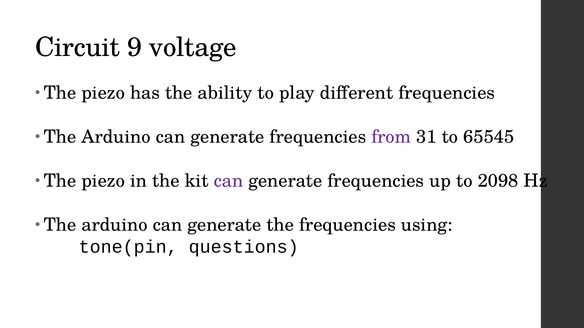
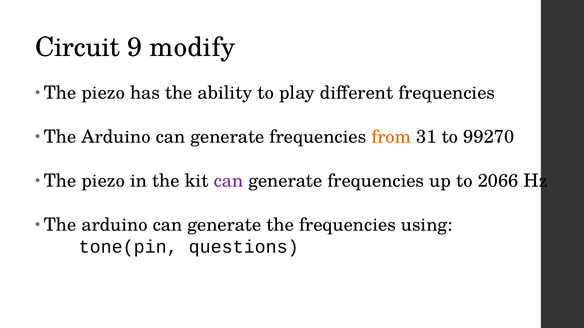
voltage: voltage -> modify
from colour: purple -> orange
65545: 65545 -> 99270
2098: 2098 -> 2066
